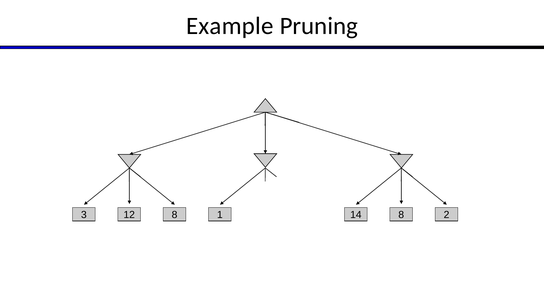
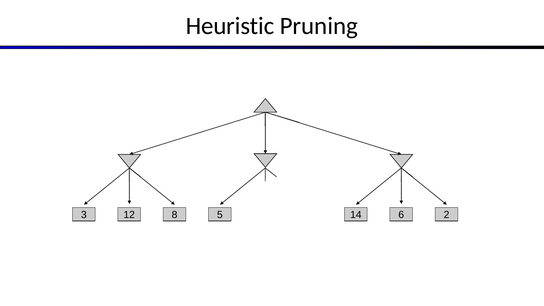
Example: Example -> Heuristic
1: 1 -> 5
8 8: 8 -> 6
